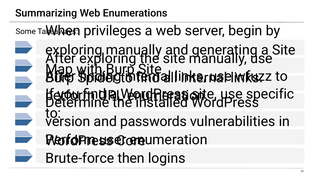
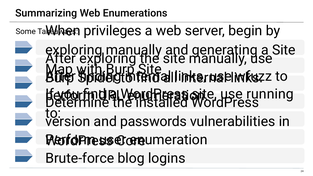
specific: specific -> running
then: then -> blog
